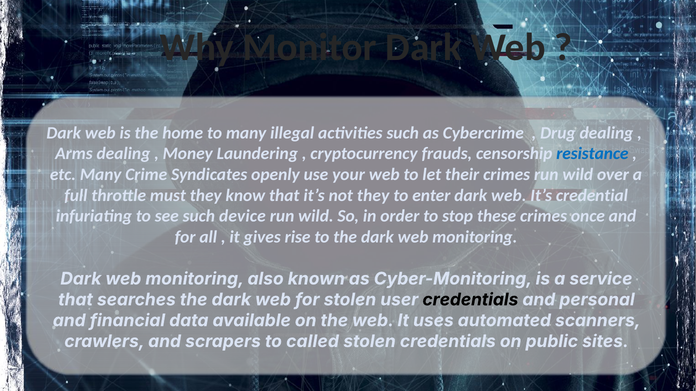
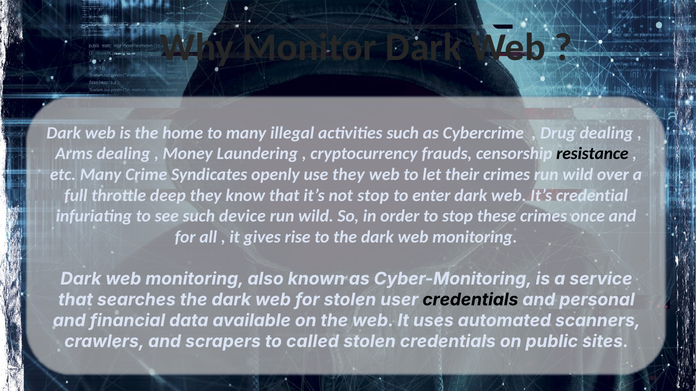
resistance colour: blue -> black
use your: your -> they
must: must -> deep
not they: they -> stop
